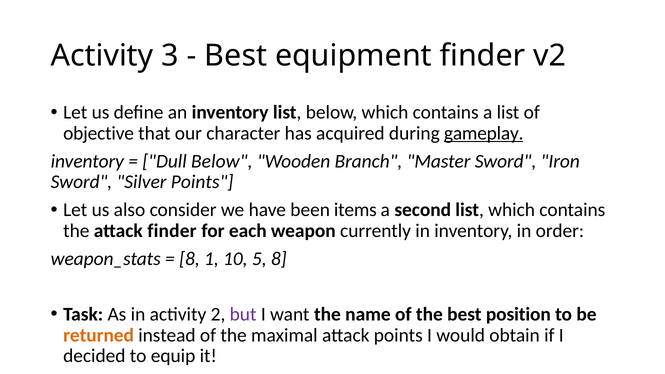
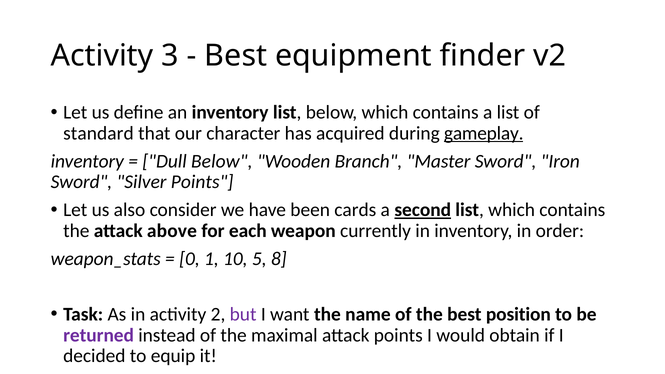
objective: objective -> standard
items: items -> cards
second underline: none -> present
attack finder: finder -> above
8 at (189, 259): 8 -> 0
returned colour: orange -> purple
